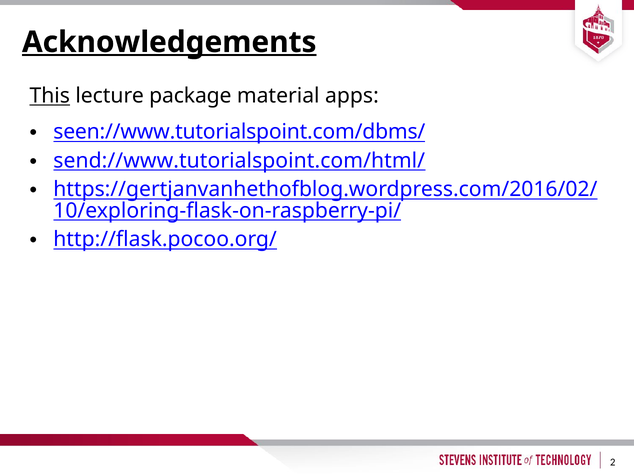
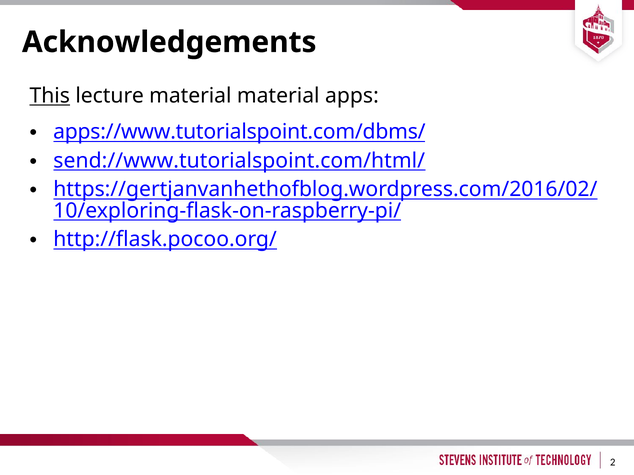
Acknowledgements underline: present -> none
lecture package: package -> material
seen://www.tutorialspoint.com/dbms/: seen://www.tutorialspoint.com/dbms/ -> apps://www.tutorialspoint.com/dbms/
